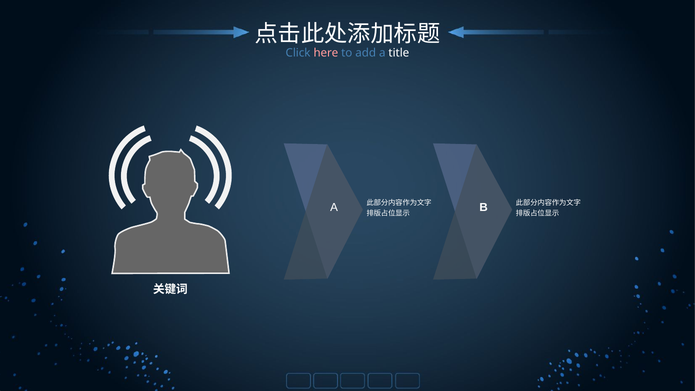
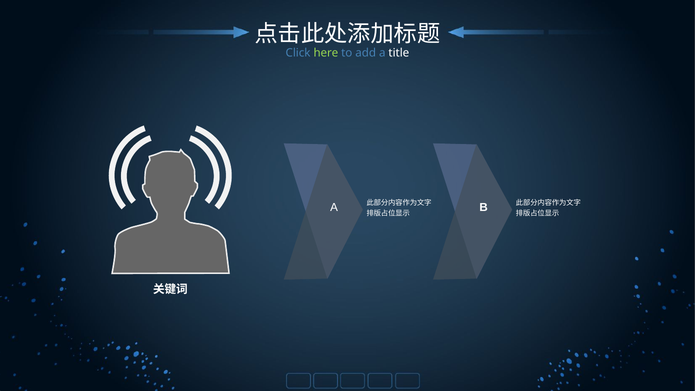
here colour: pink -> light green
